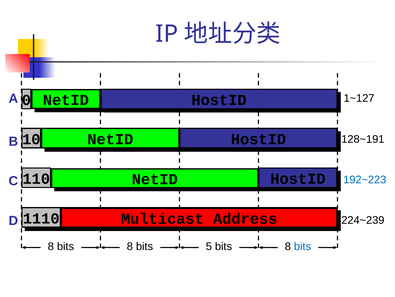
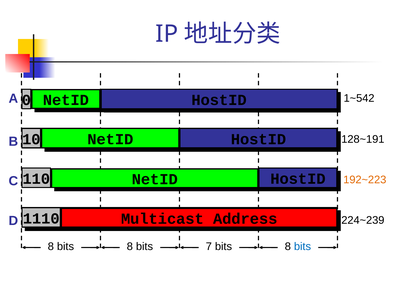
1~127: 1~127 -> 1~542
192~223 colour: blue -> orange
5: 5 -> 7
